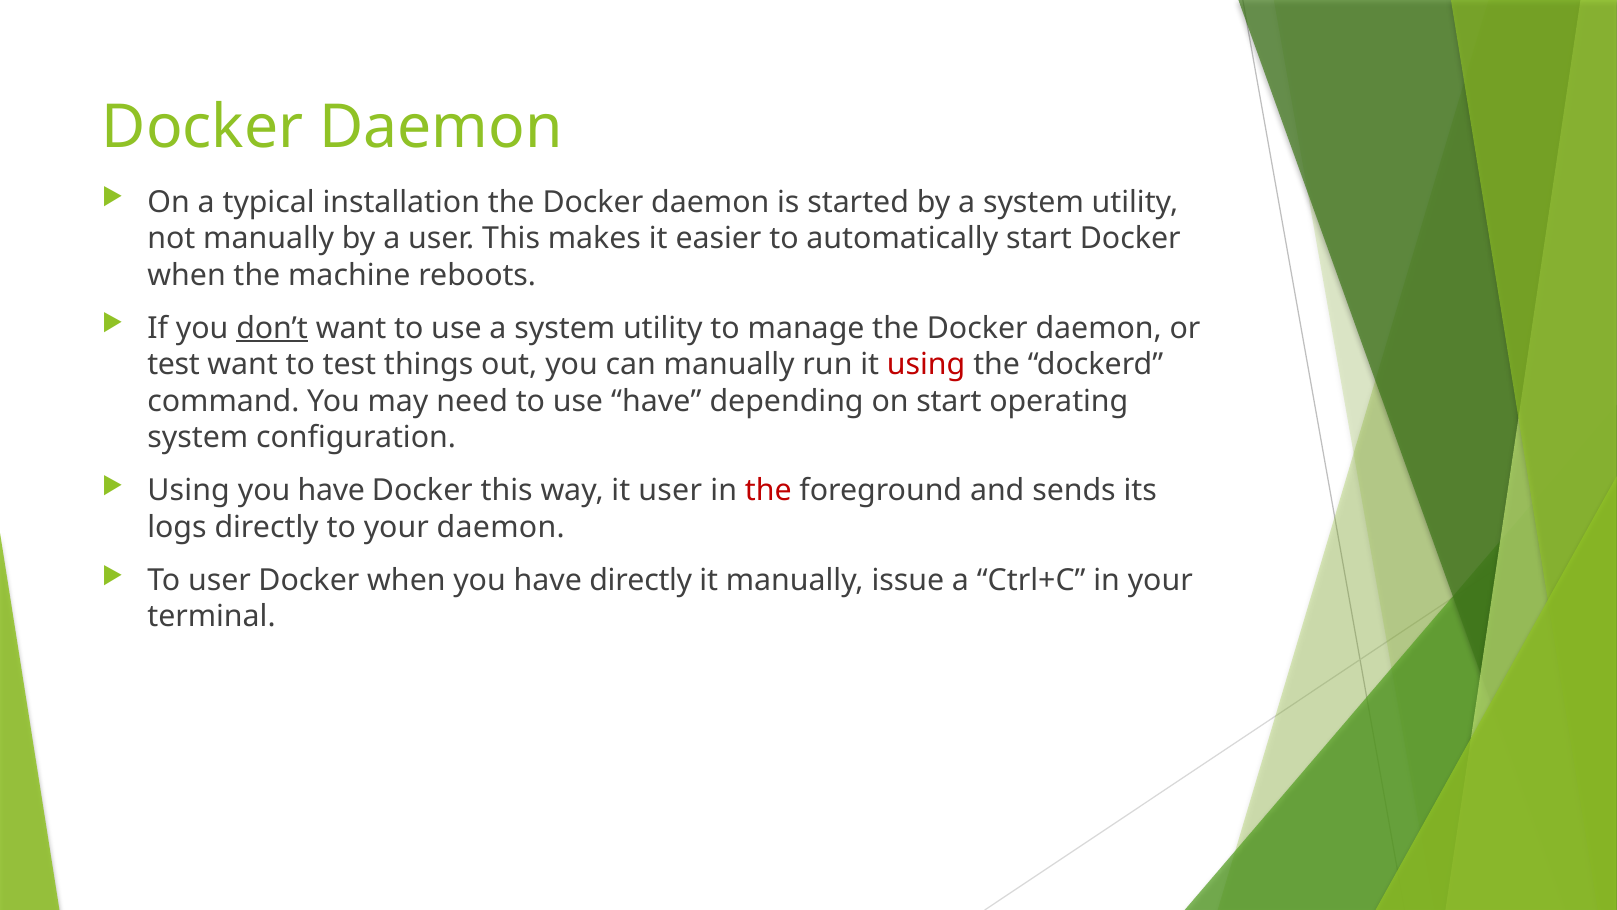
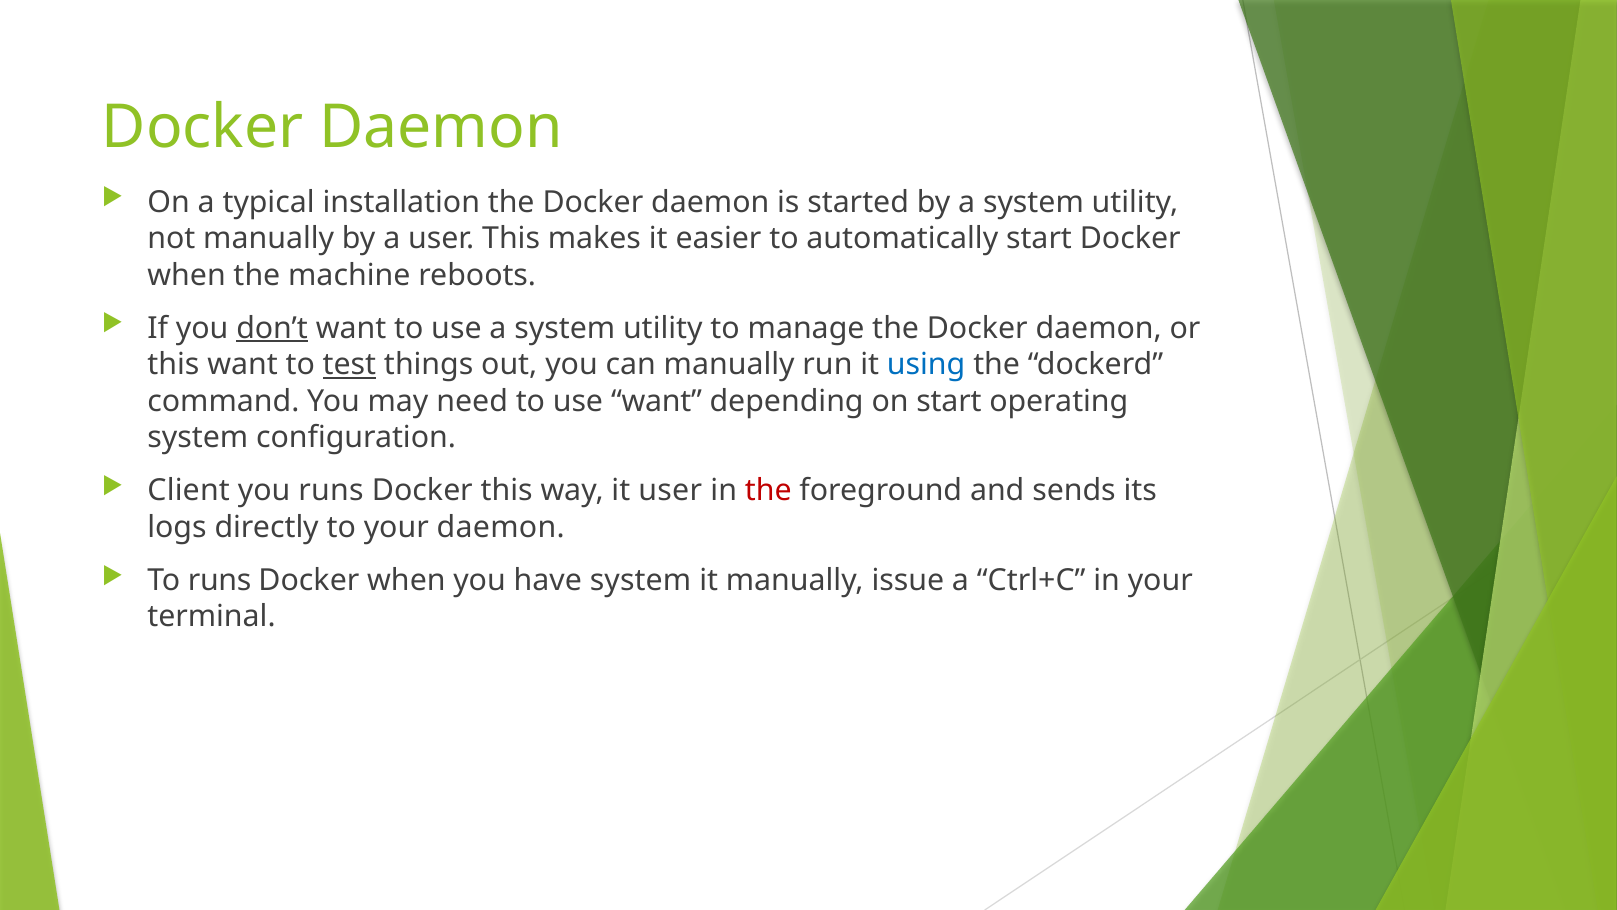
test at (174, 365): test -> this
test at (349, 365) underline: none -> present
using at (926, 365) colour: red -> blue
use have: have -> want
Using at (189, 491): Using -> Client
have at (331, 491): have -> runs
To user: user -> runs
have directly: directly -> system
